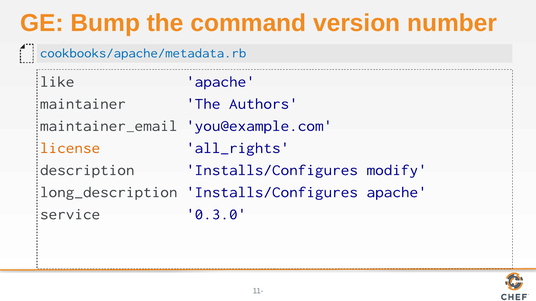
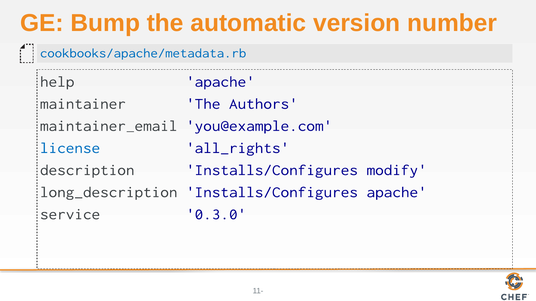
command: command -> automatic
like: like -> help
license colour: orange -> blue
